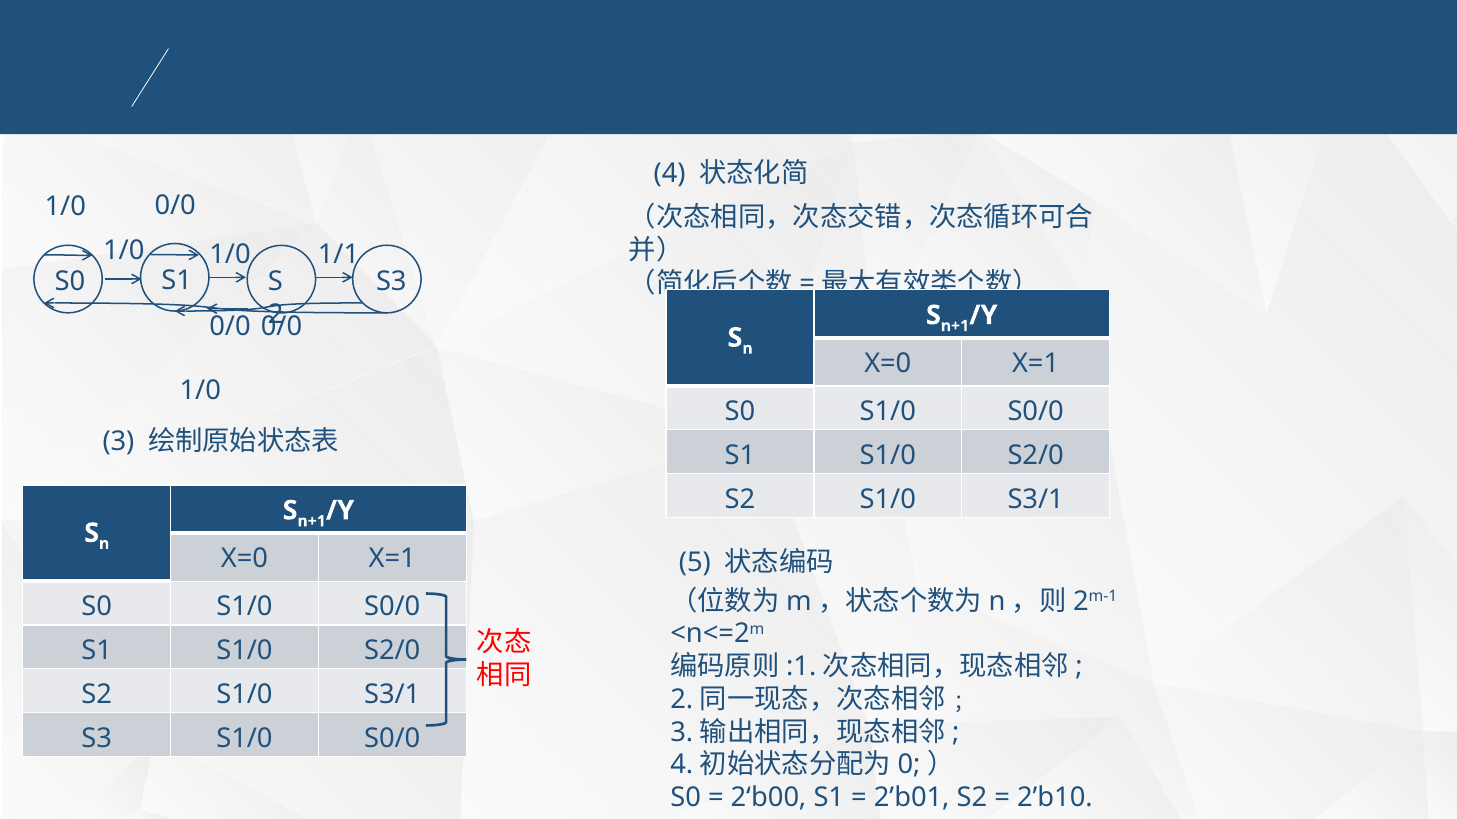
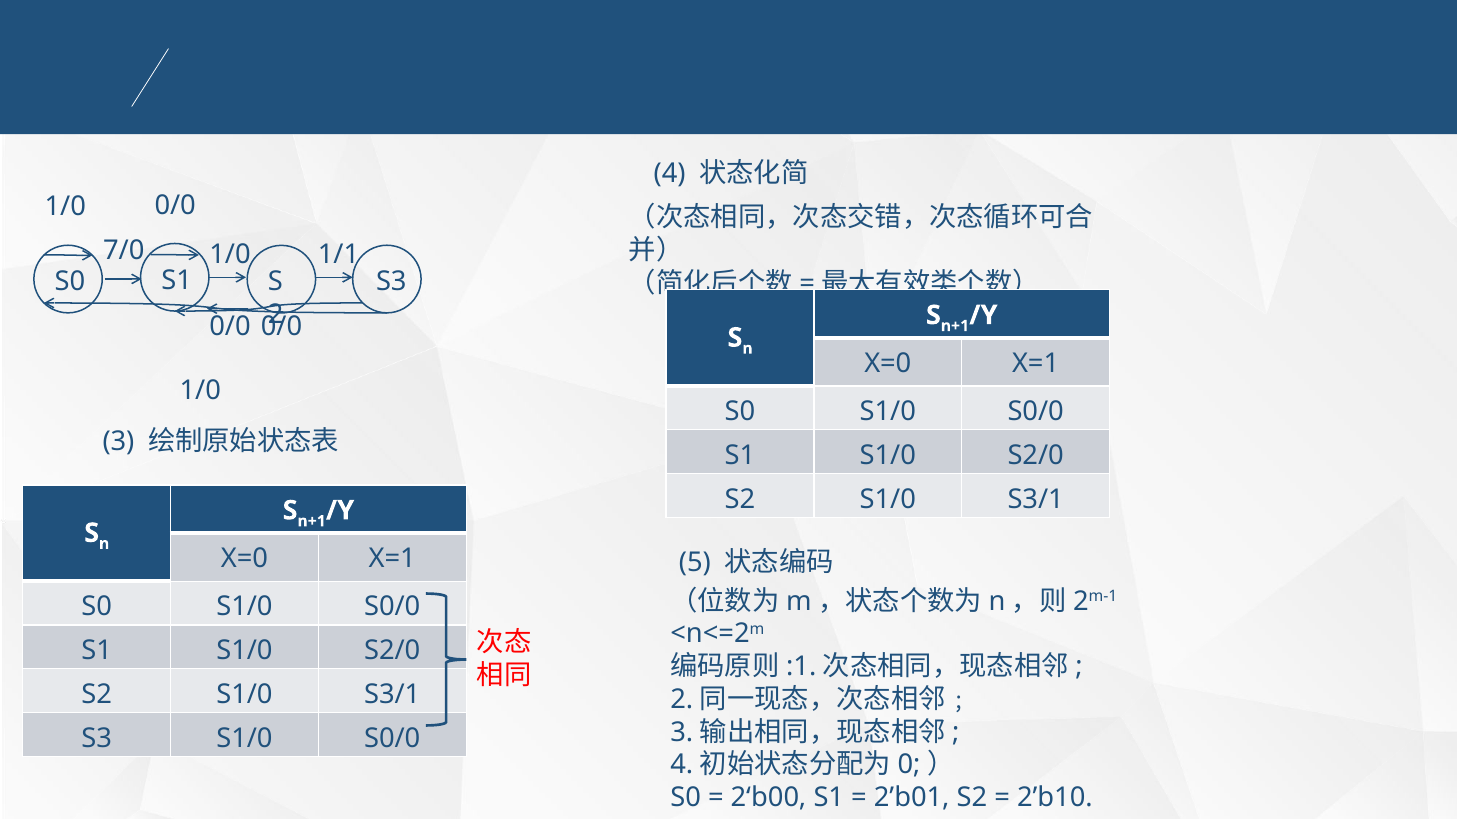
1/0 at (124, 251): 1/0 -> 7/0
